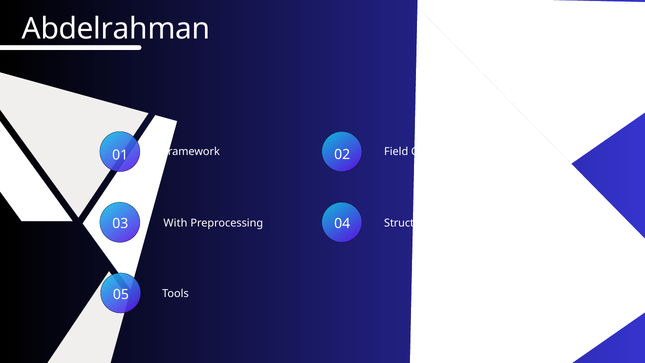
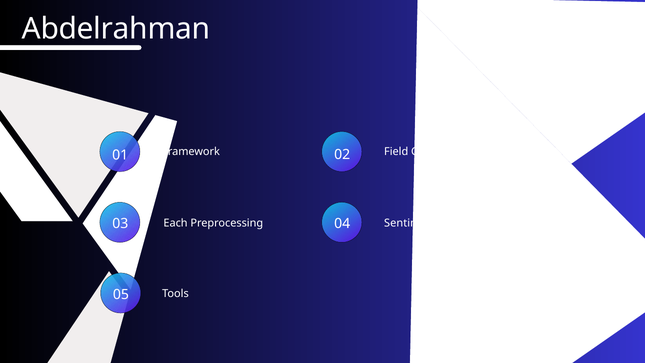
With: With -> Each
Structured: Structured -> Sentiment
